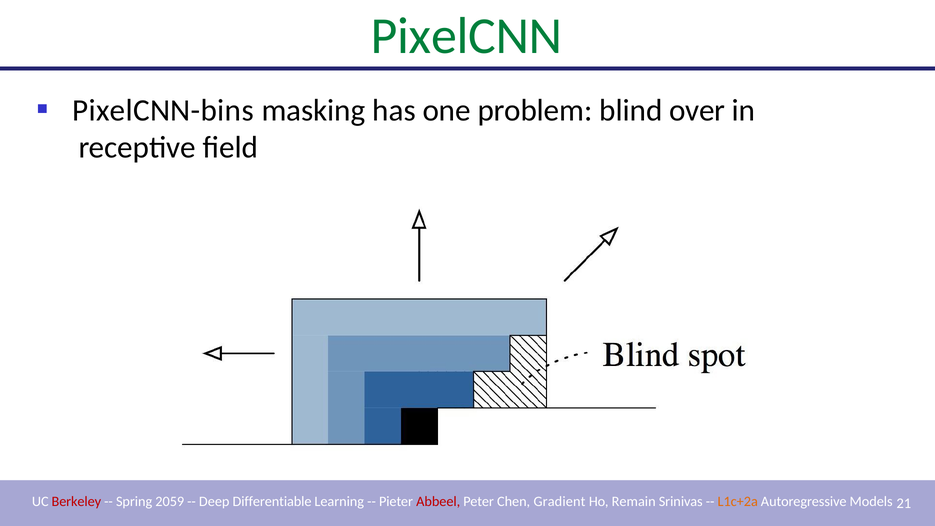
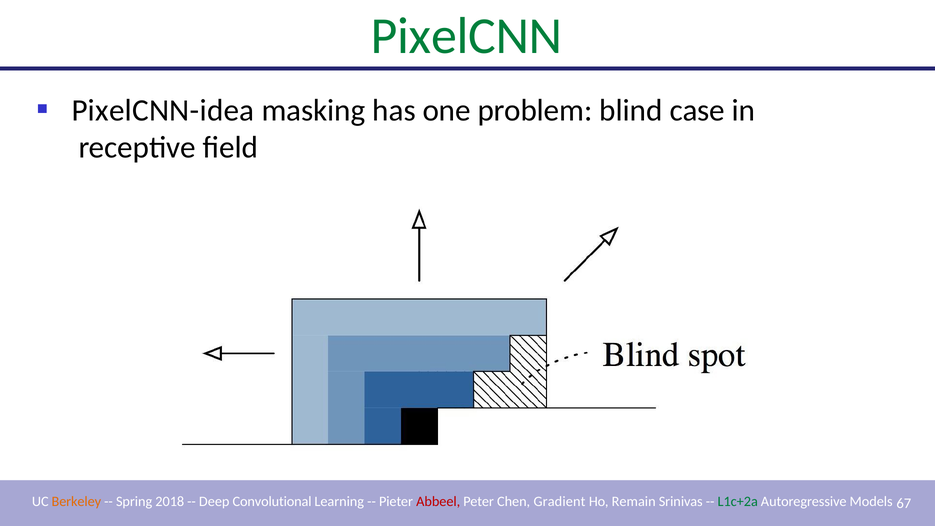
PixelCNN-bins: PixelCNN-bins -> PixelCNN-idea
over: over -> case
Berkeley colour: red -> orange
2059: 2059 -> 2018
Differentiable: Differentiable -> Convolutional
L1c+2a colour: orange -> green
21: 21 -> 67
